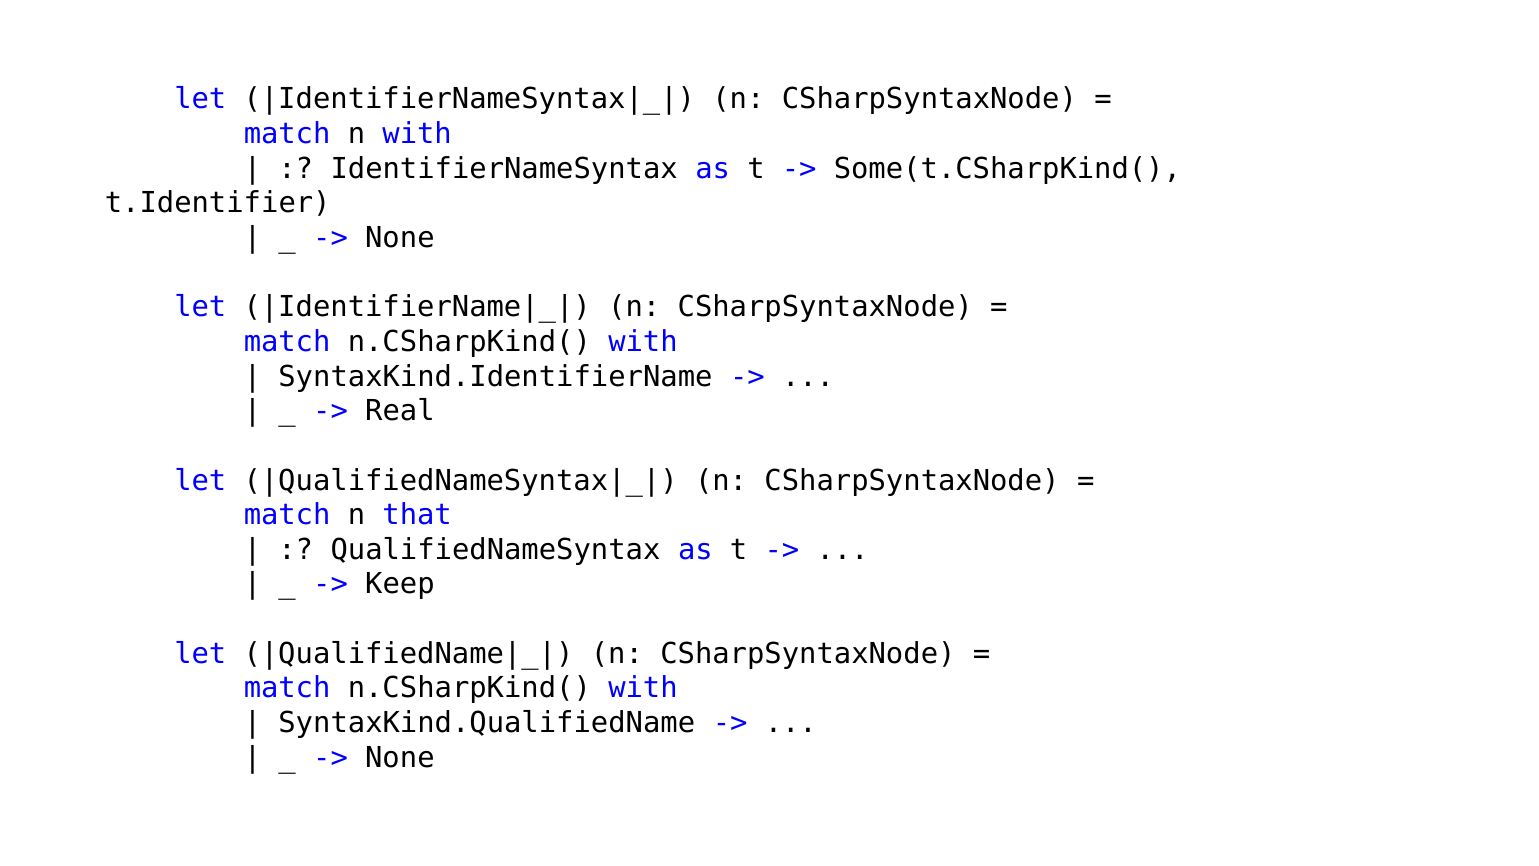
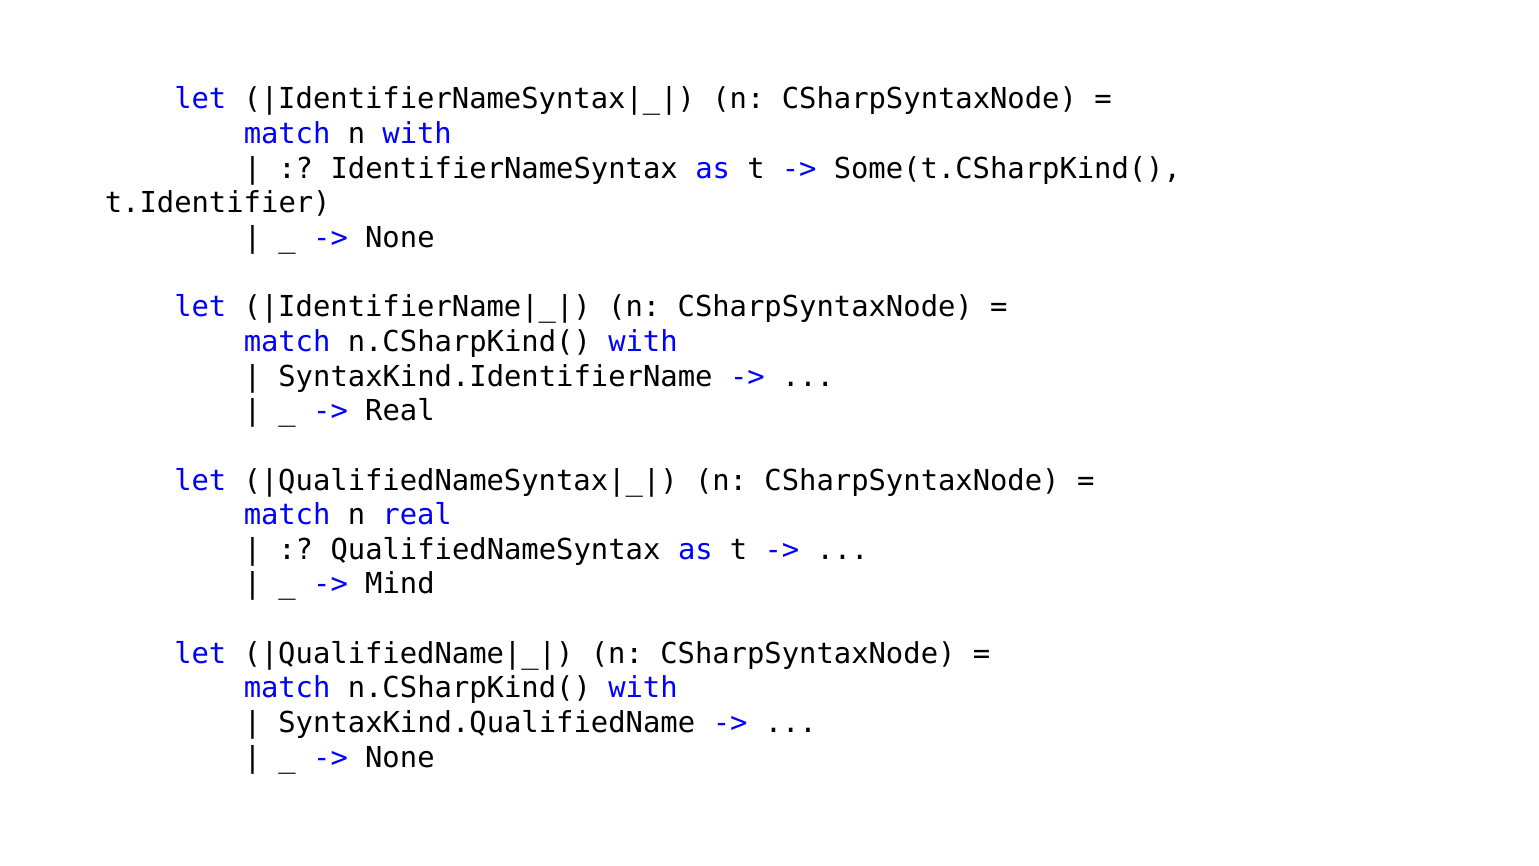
n that: that -> real
Keep: Keep -> Mind
